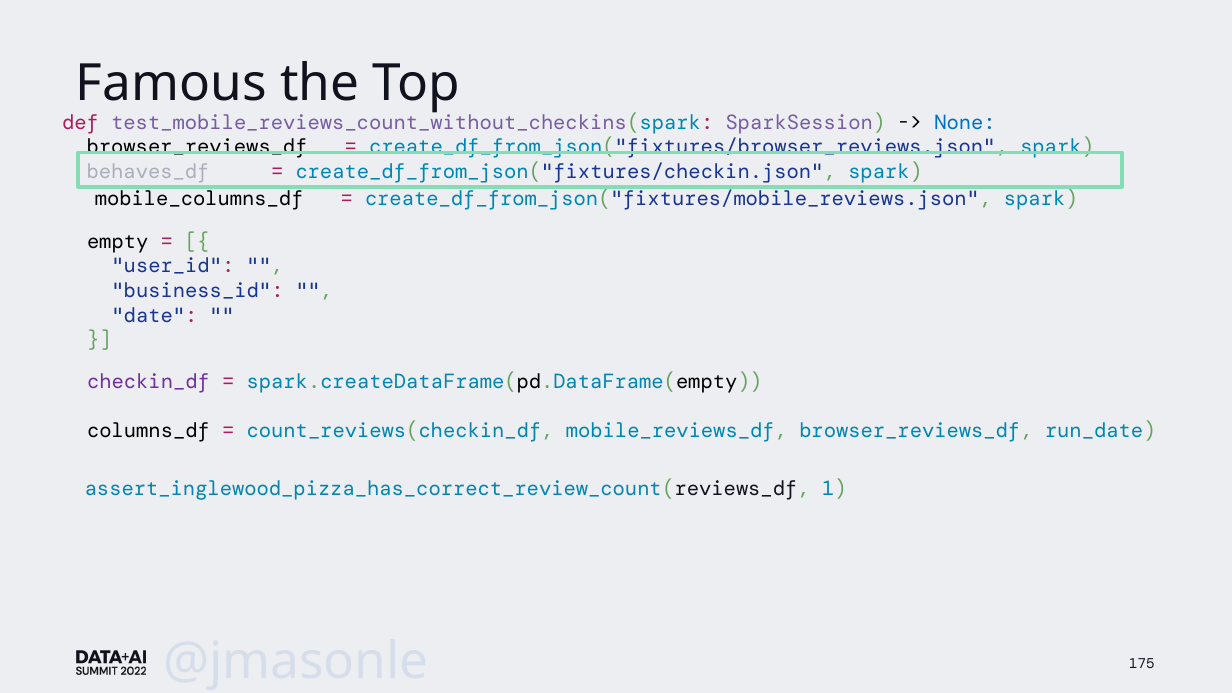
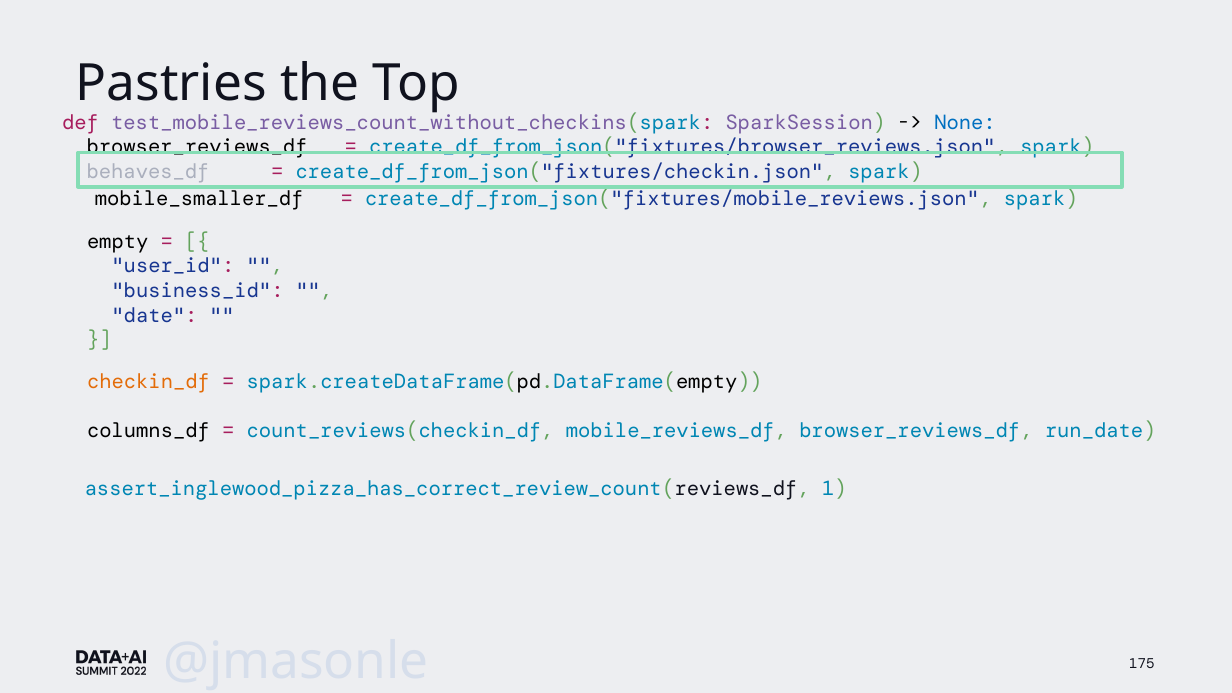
Famous: Famous -> Pastries
mobile_columns_df: mobile_columns_df -> mobile_smaller_df
checkin_df colour: purple -> orange
